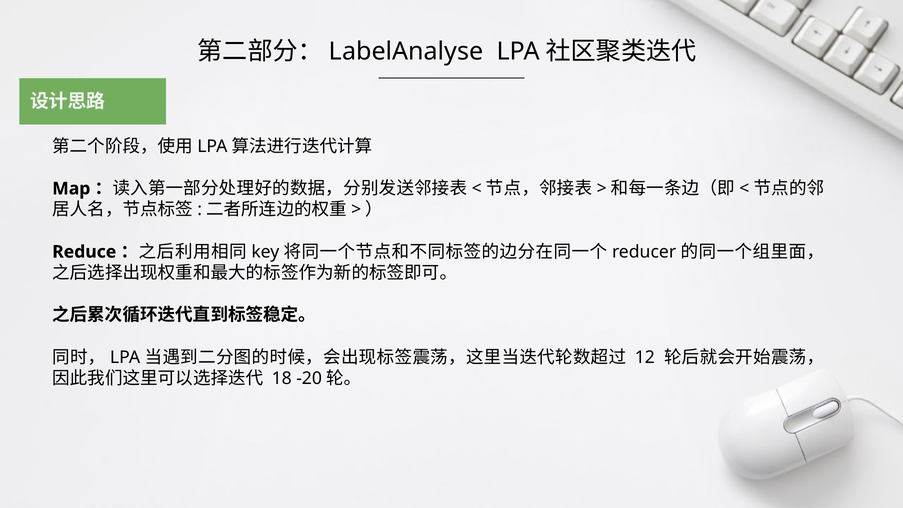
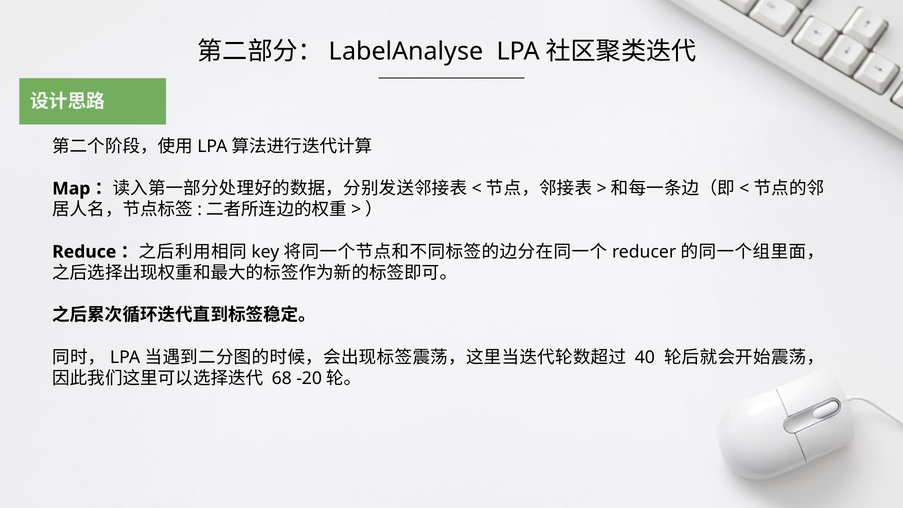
12: 12 -> 40
18: 18 -> 68
